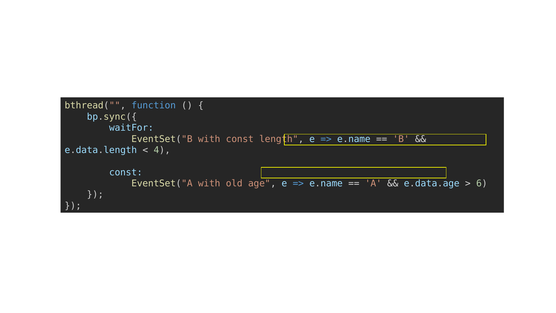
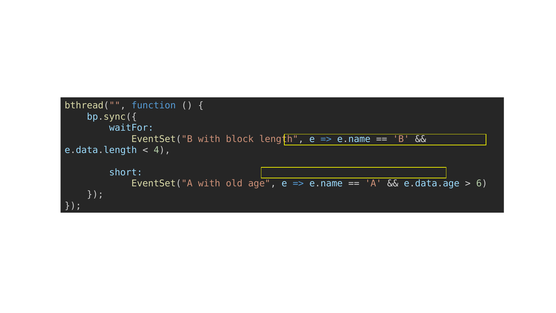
with const: const -> block
const at (126, 172): const -> short
